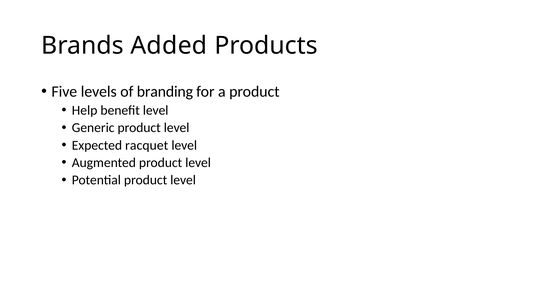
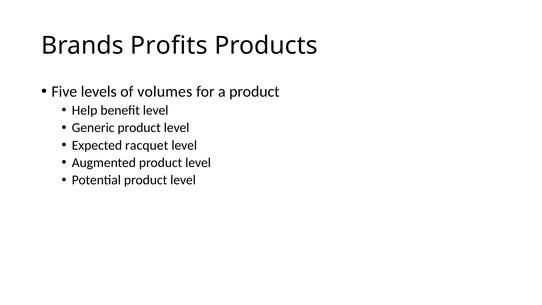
Added: Added -> Profits
branding: branding -> volumes
